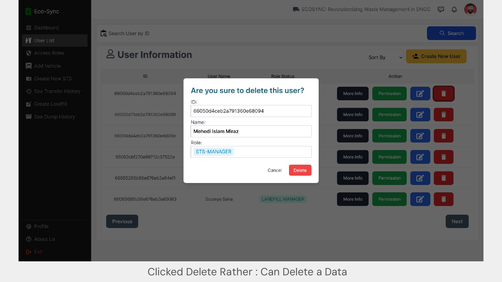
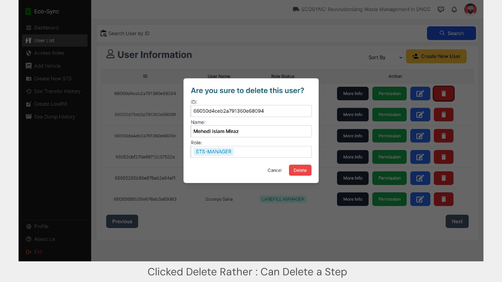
Data: Data -> Step
